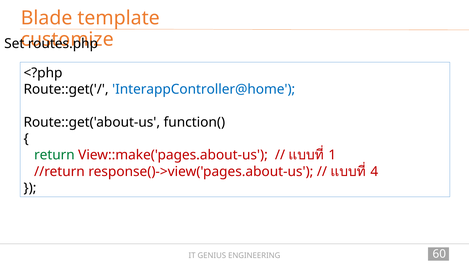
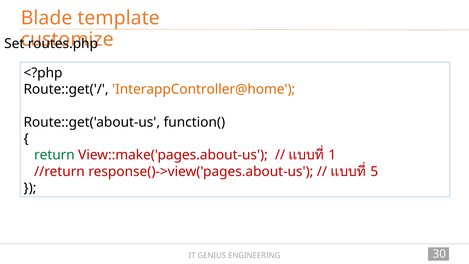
InterappController@home colour: blue -> orange
4: 4 -> 5
60: 60 -> 30
